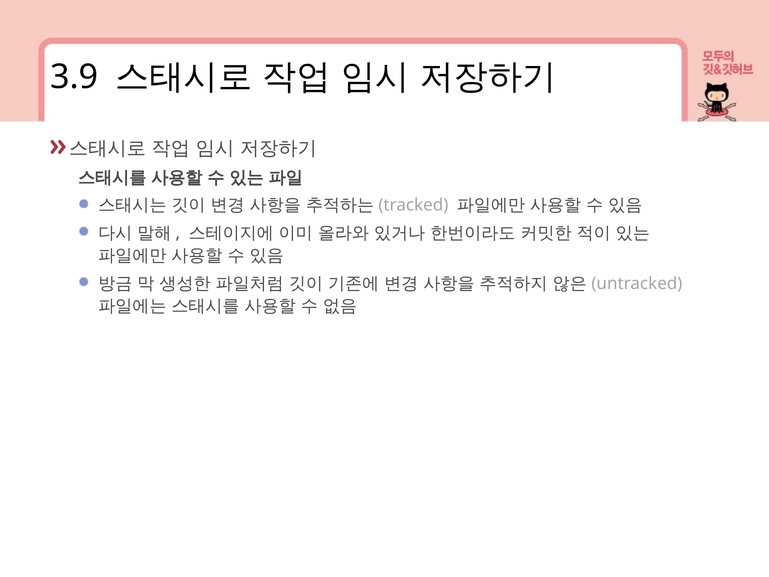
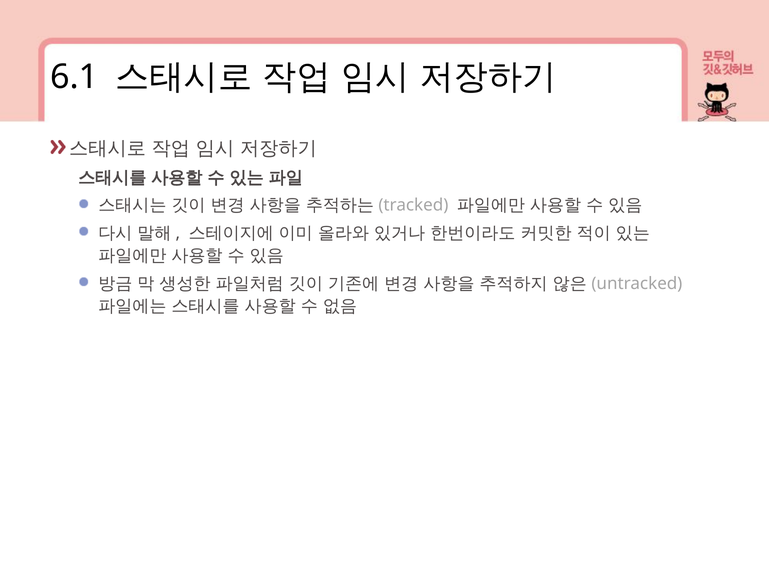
3.9: 3.9 -> 6.1
